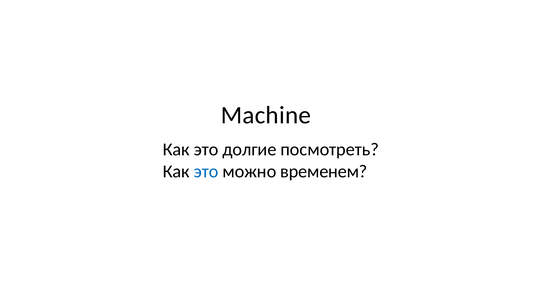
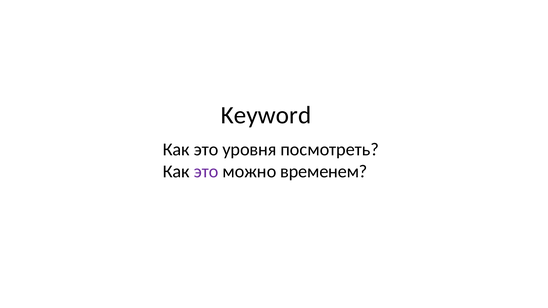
Machine: Machine -> Keyword
долгие: долгие -> уровня
это at (206, 172) colour: blue -> purple
